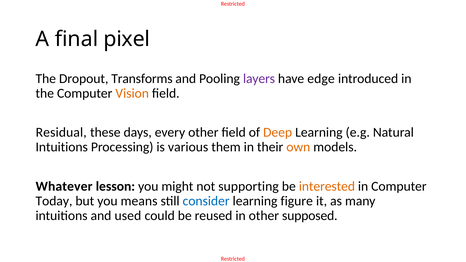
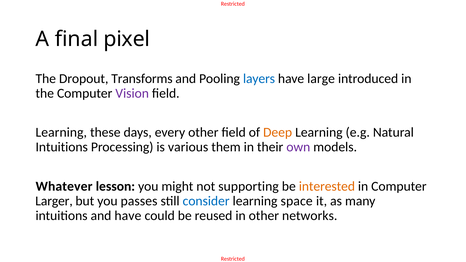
layers colour: purple -> blue
edge: edge -> large
Vision colour: orange -> purple
Residual at (61, 133): Residual -> Learning
own colour: orange -> purple
Today: Today -> Larger
means: means -> passes
figure: figure -> space
and used: used -> have
supposed: supposed -> networks
